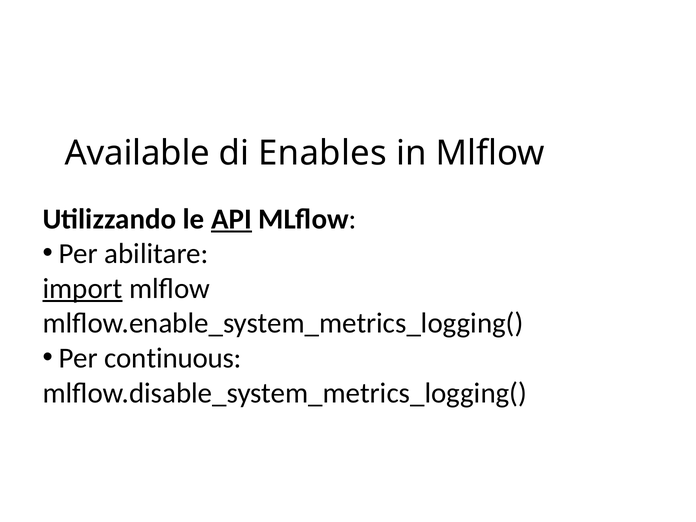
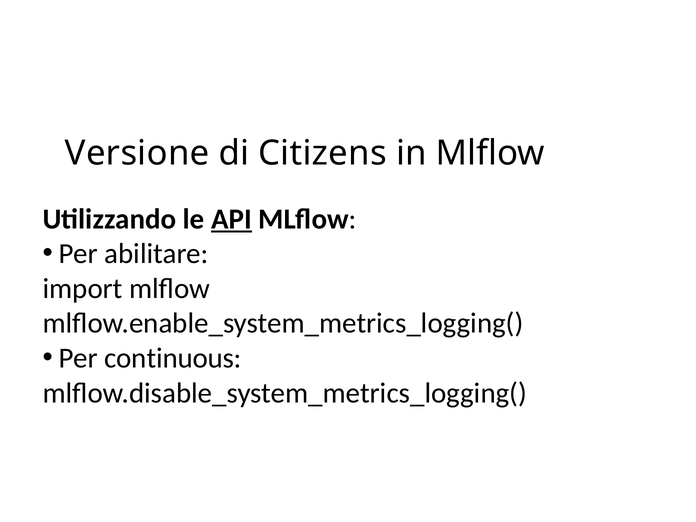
Available: Available -> Versione
Enables: Enables -> Citizens
import underline: present -> none
